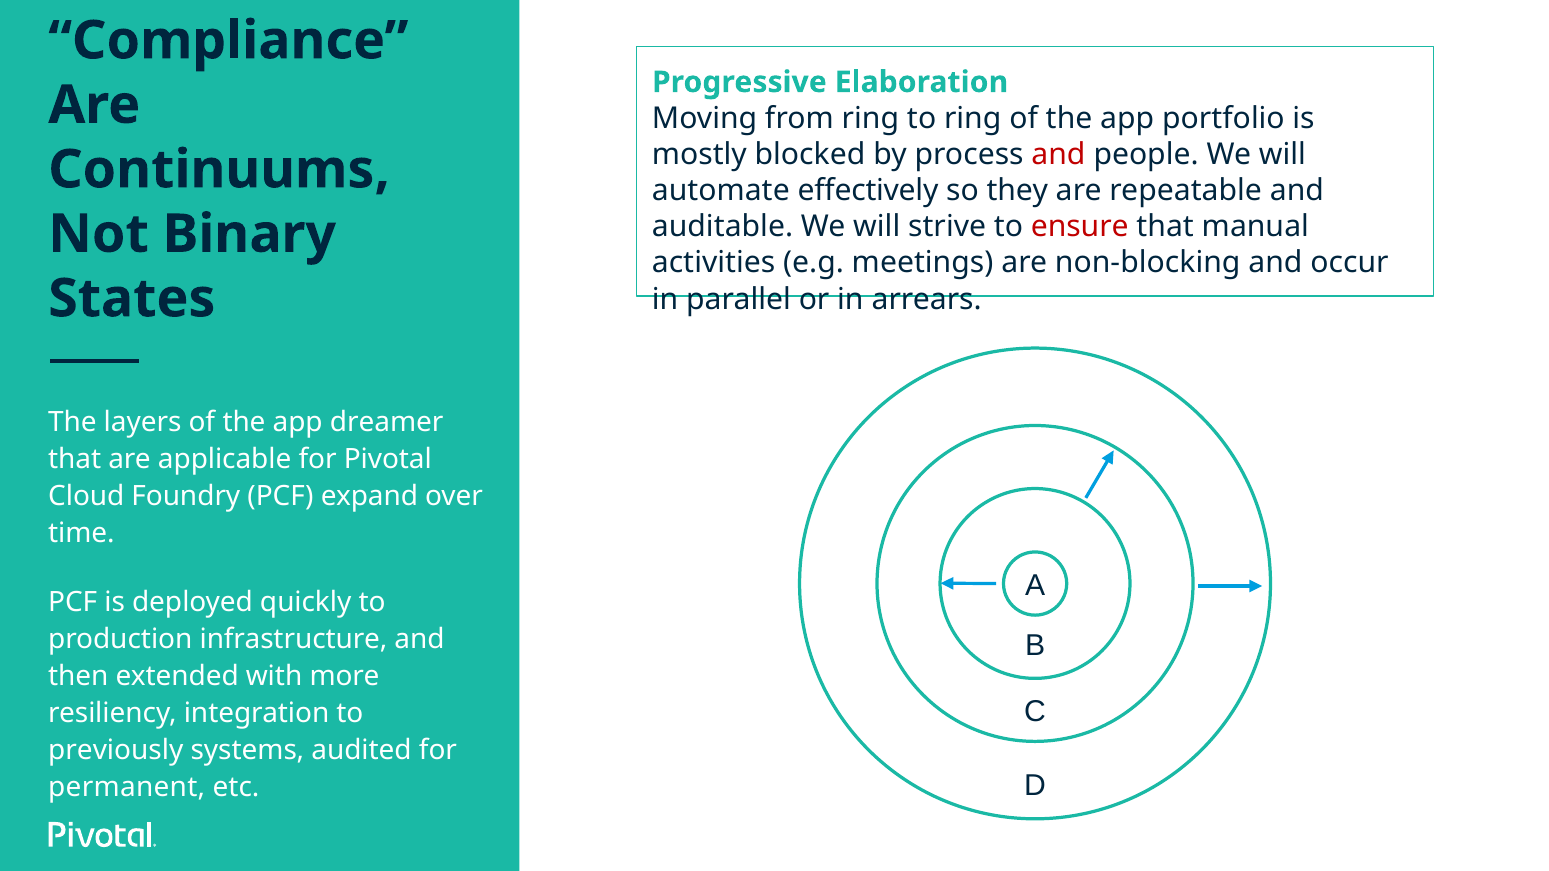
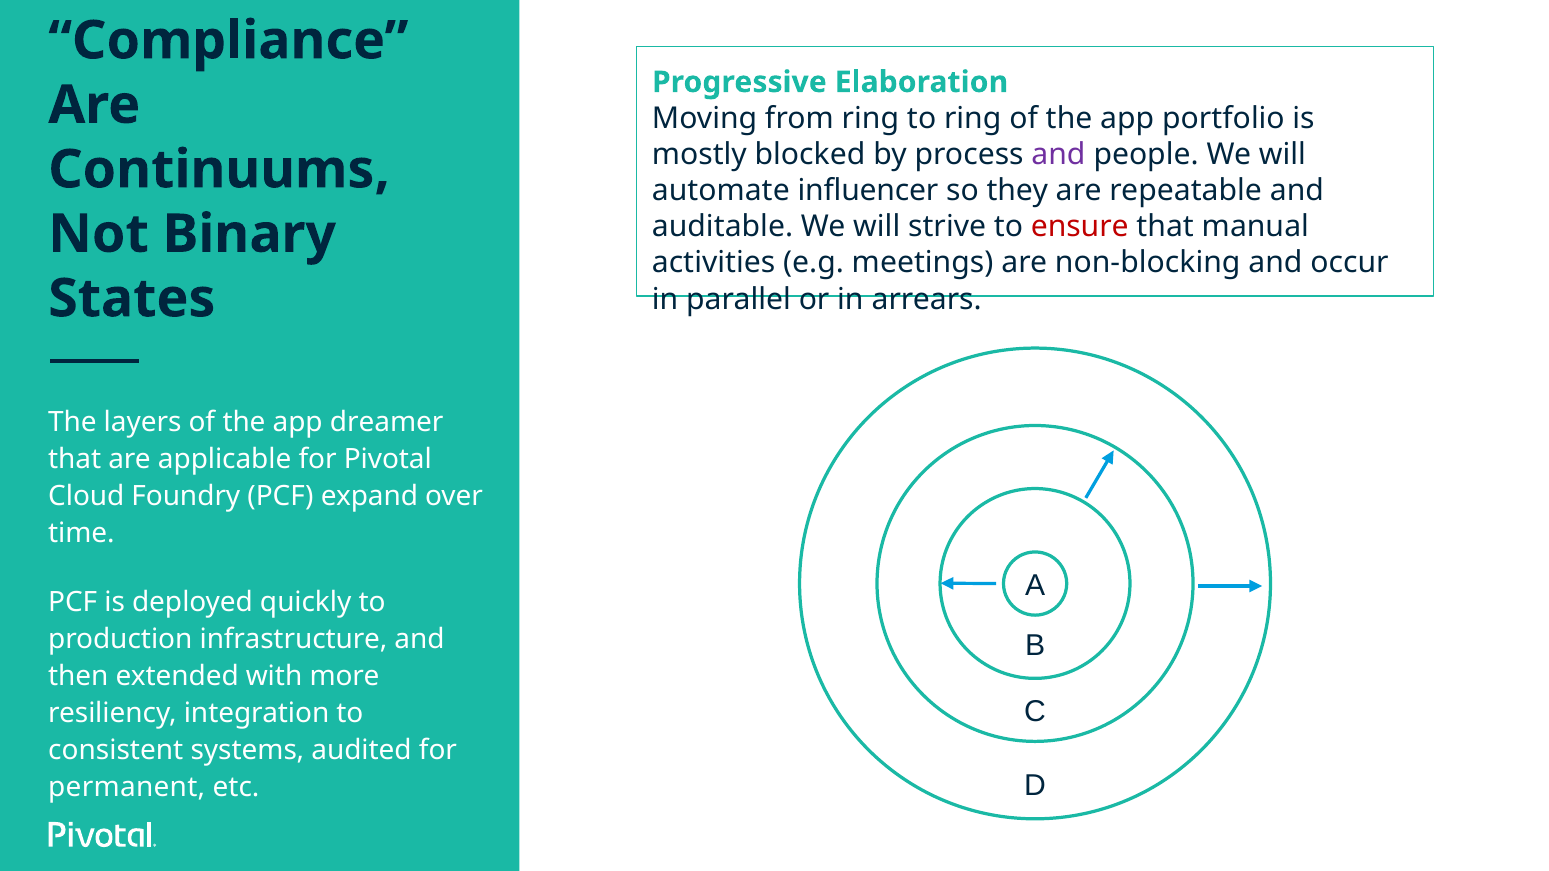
and at (1058, 155) colour: red -> purple
effectively: effectively -> influencer
previously: previously -> consistent
